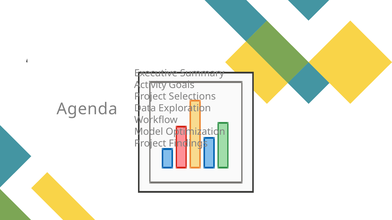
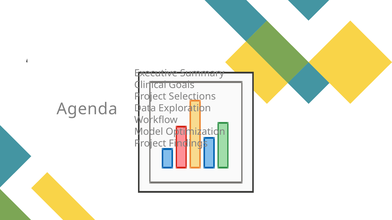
Activity: Activity -> Clinical
